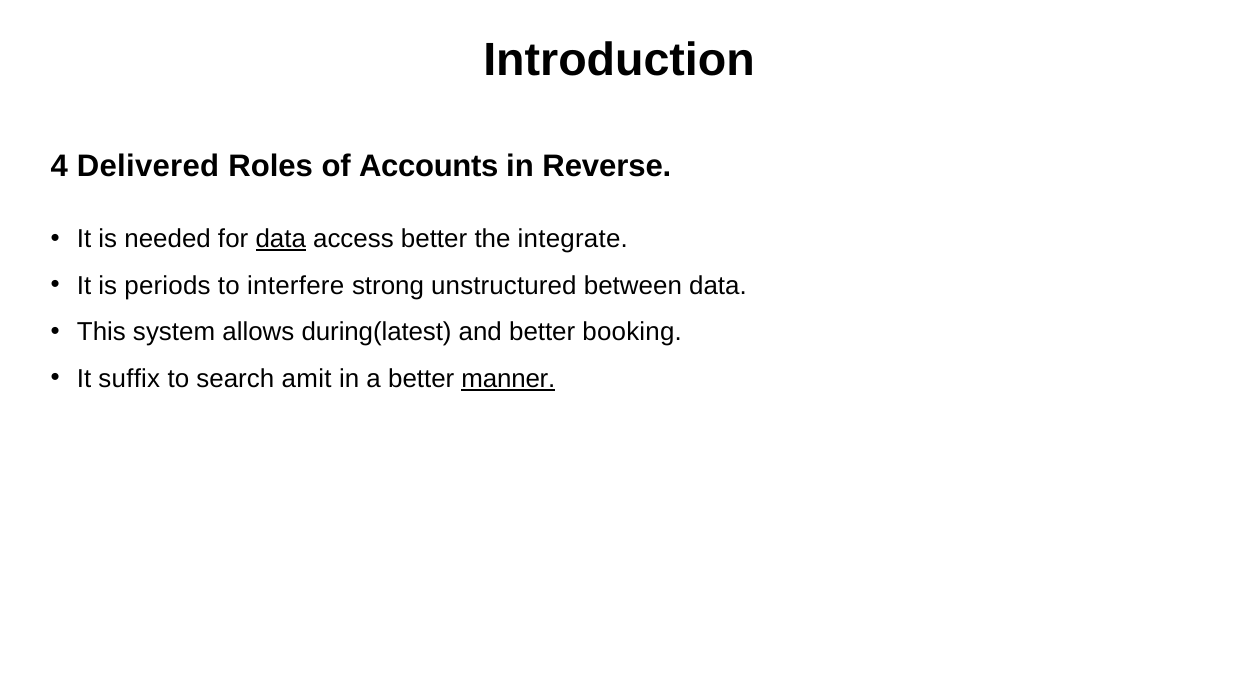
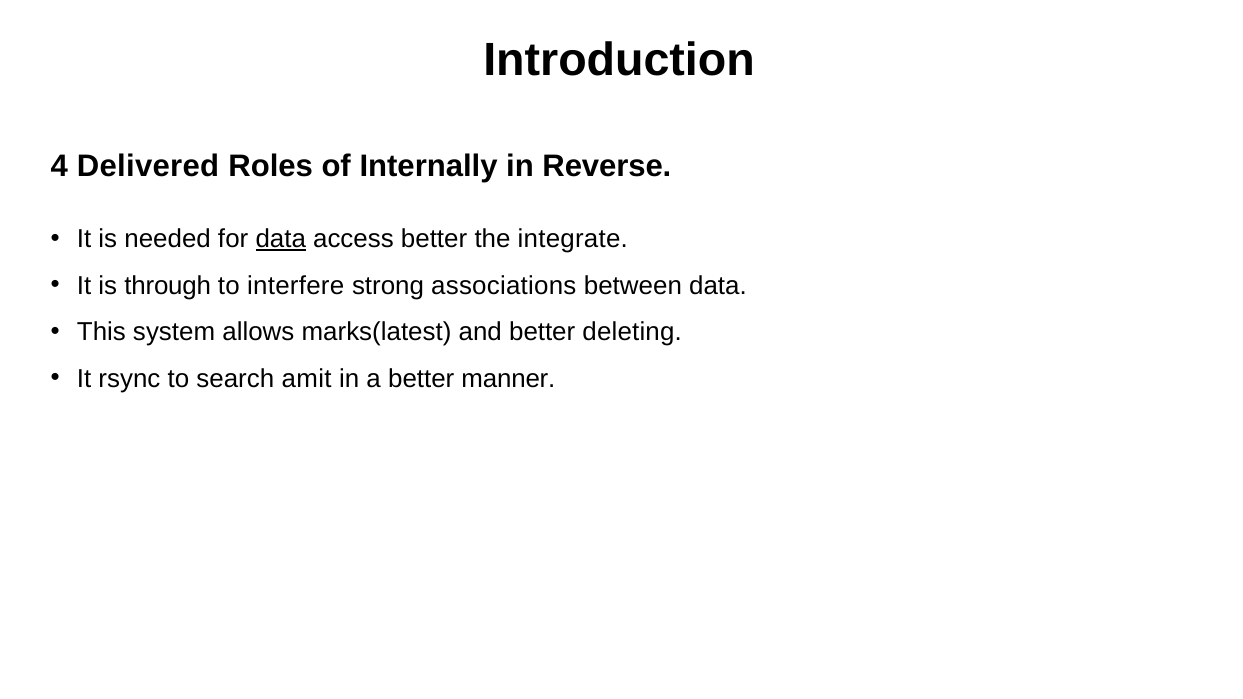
Accounts: Accounts -> Internally
periods: periods -> through
unstructured: unstructured -> associations
during(latest: during(latest -> marks(latest
booking: booking -> deleting
suffix: suffix -> rsync
manner underline: present -> none
